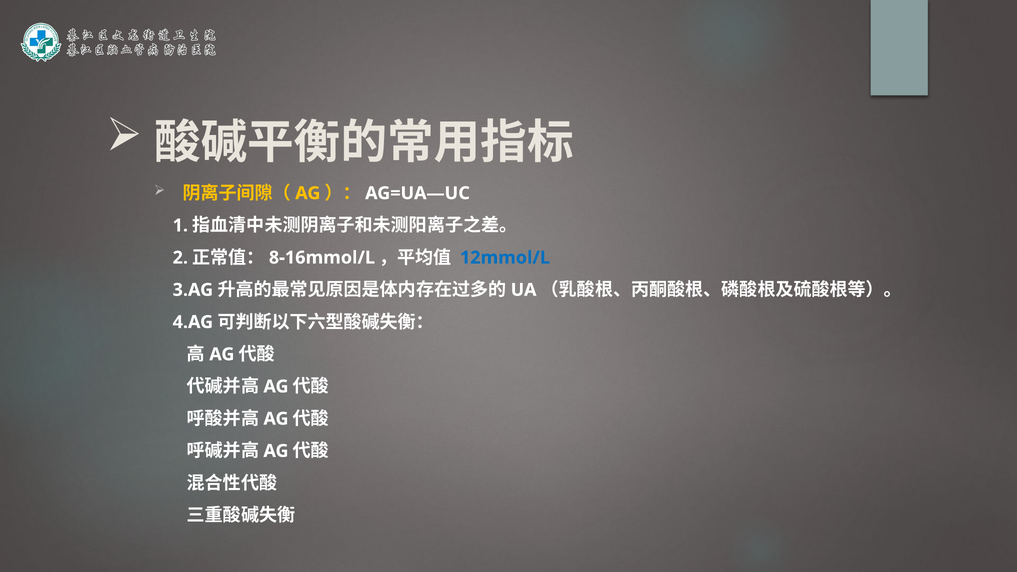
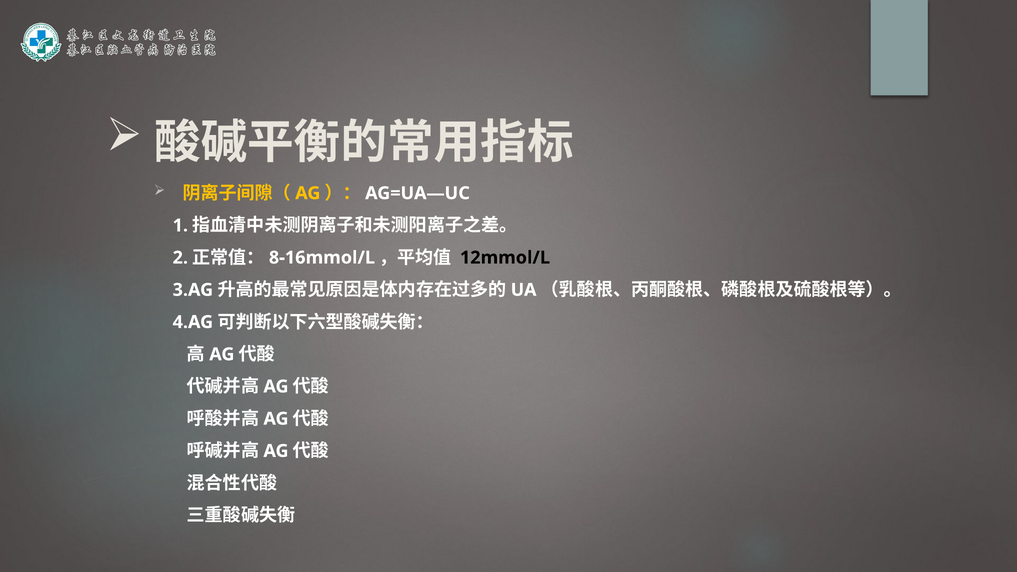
12mmol/L colour: blue -> black
